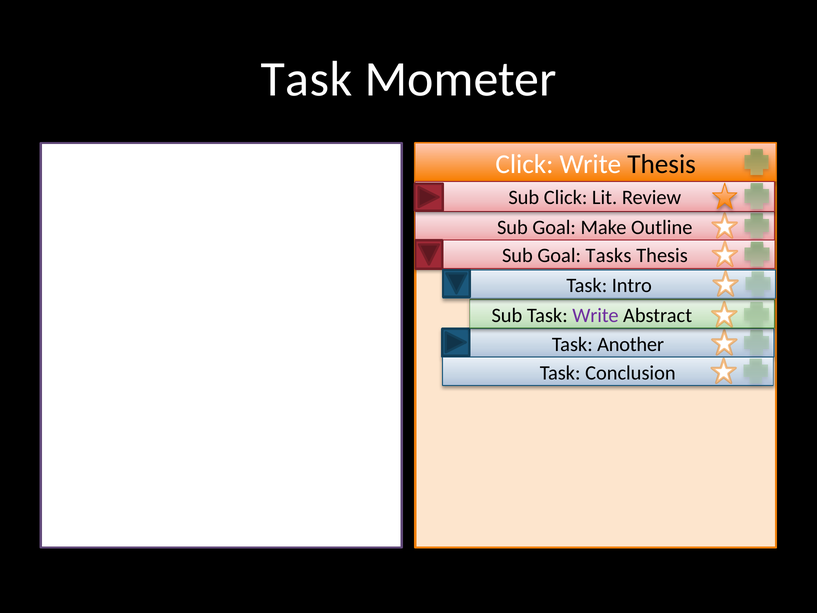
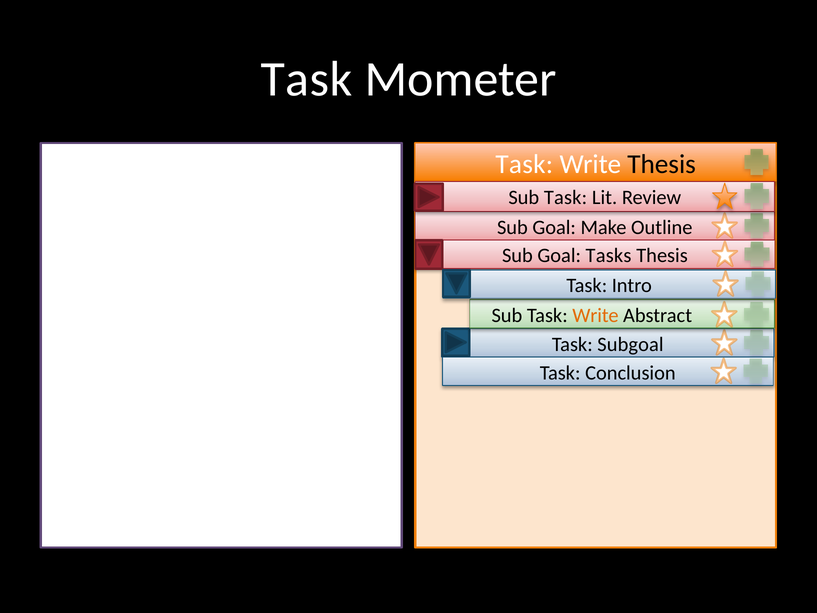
Click at (524, 164): Click -> Task
Click at (566, 198): Click -> Task
Write at (595, 315) colour: purple -> orange
Another: Another -> Subgoal
